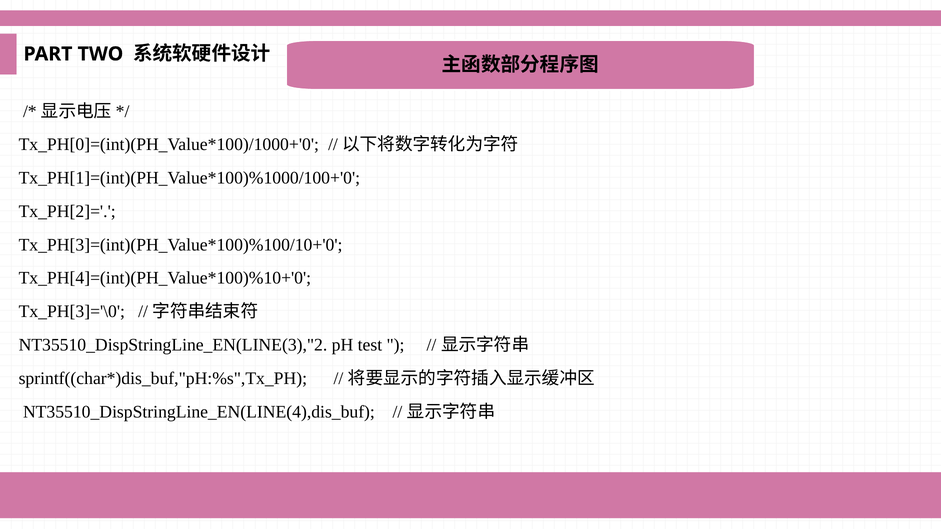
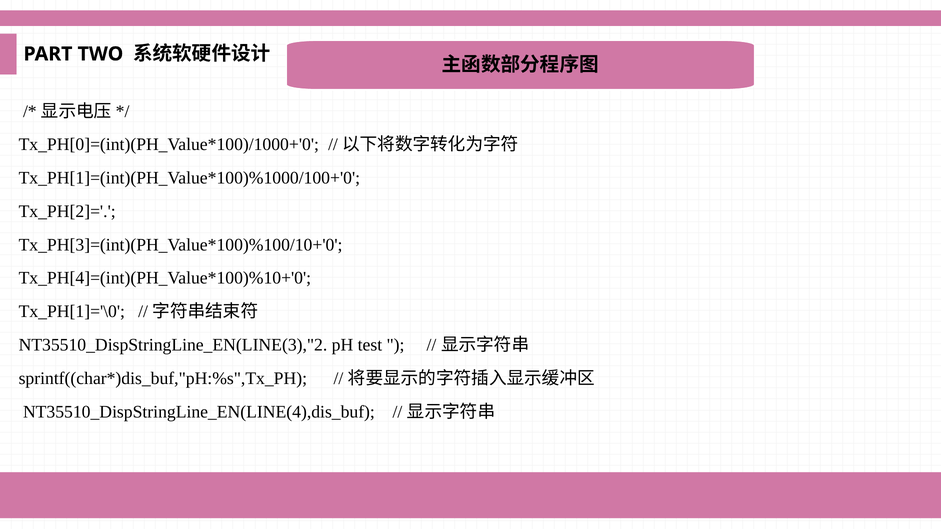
Tx_PH[3]='\0: Tx_PH[3]='\0 -> Tx_PH[1]='\0
